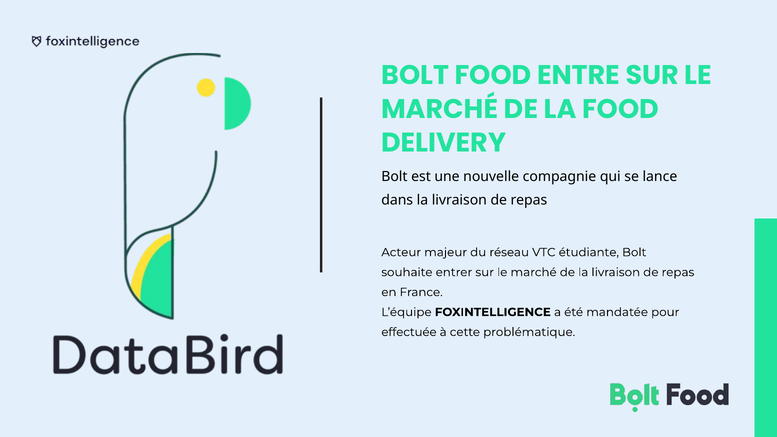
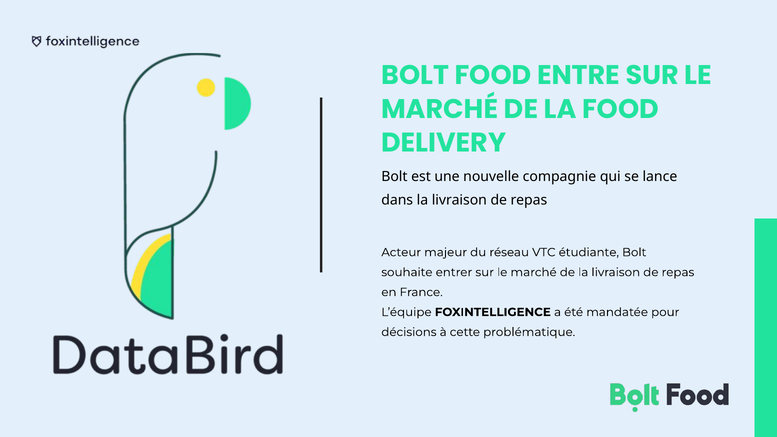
effectuée: effectuée -> décisions
